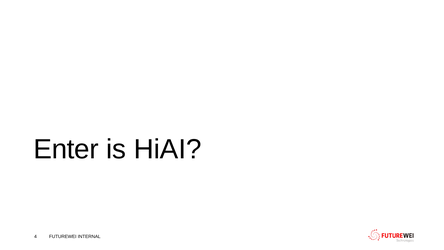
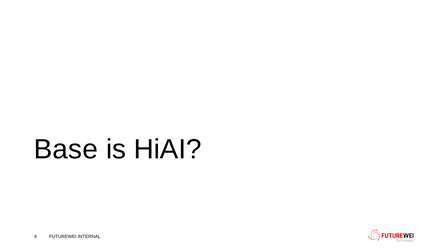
Enter: Enter -> Base
